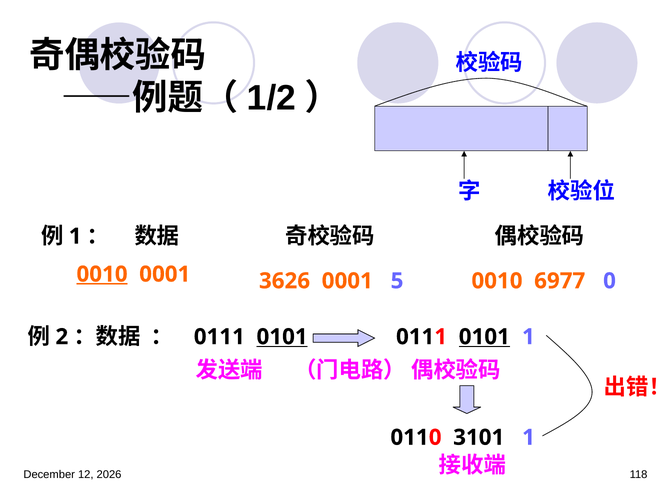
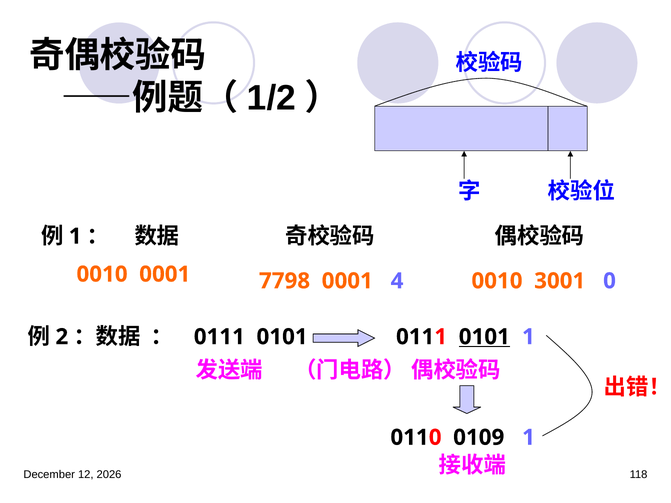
0010 at (102, 274) underline: present -> none
3626: 3626 -> 7798
5: 5 -> 4
6977: 6977 -> 3001
0101 at (282, 337) underline: present -> none
3101: 3101 -> 0109
